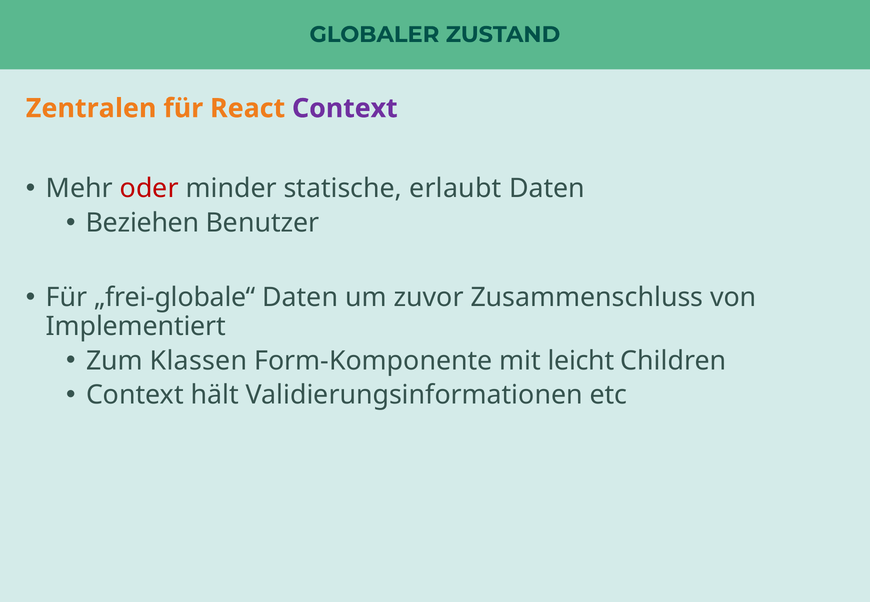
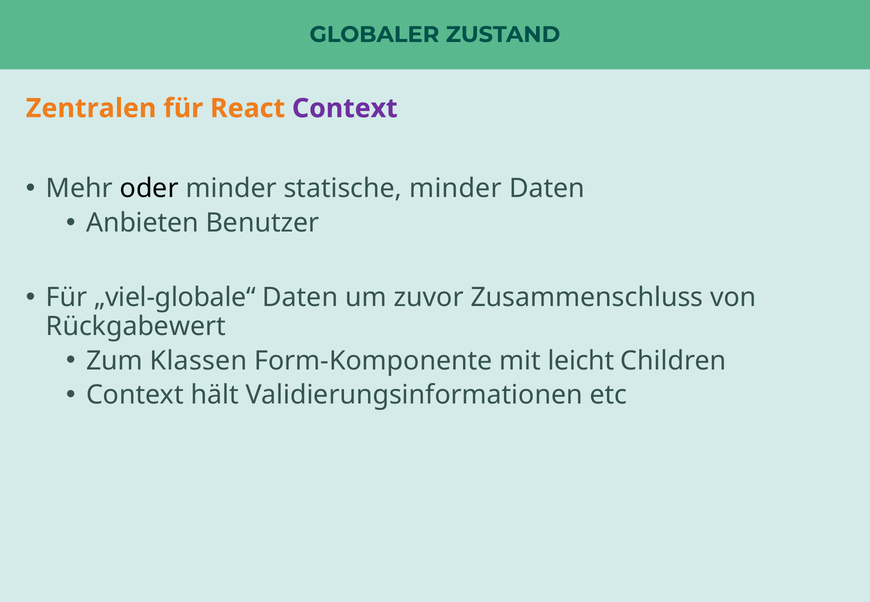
oder colour: red -> black
statische erlaubt: erlaubt -> minder
Beziehen: Beziehen -> Anbieten
„frei-globale“: „frei-globale“ -> „viel-globale“
Implementiert: Implementiert -> Rückgabewert
